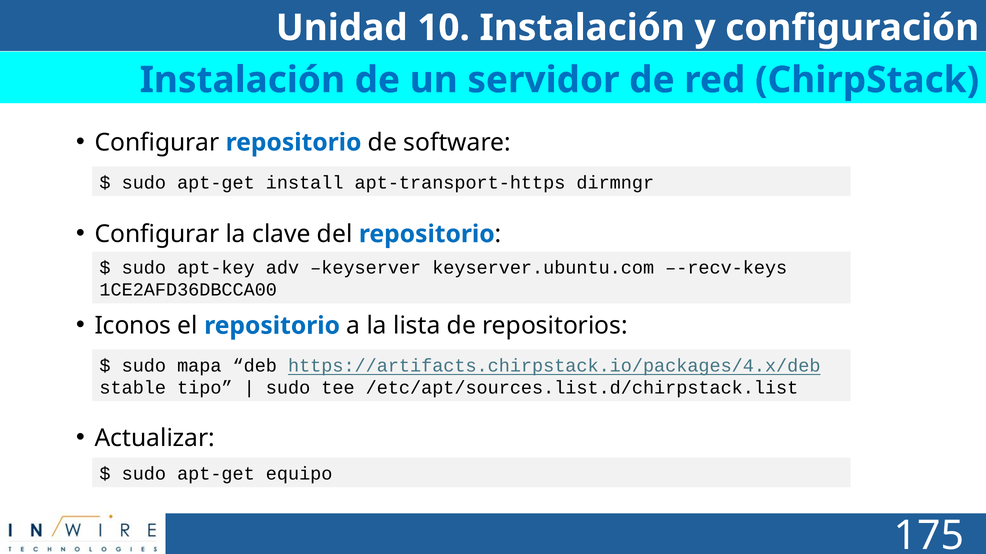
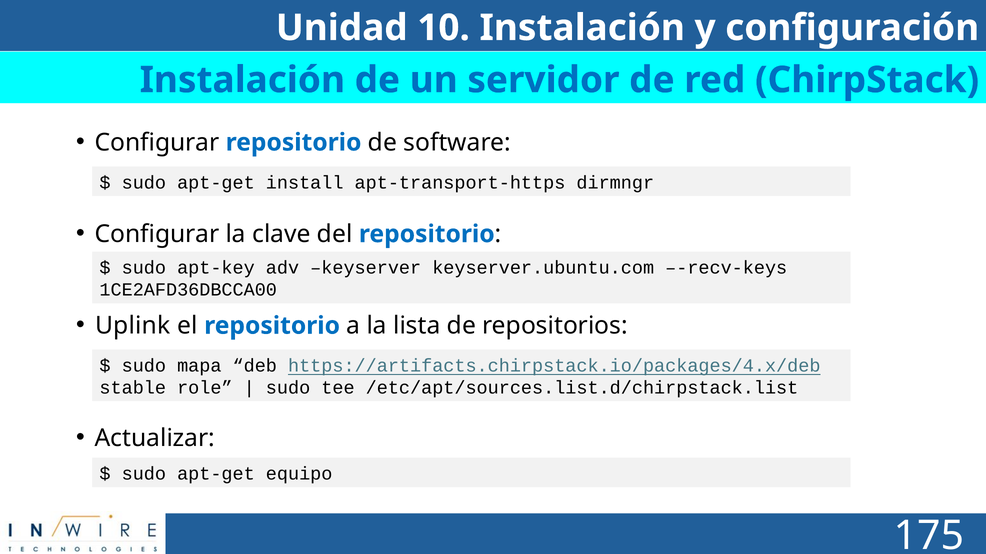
Iconos: Iconos -> Uplink
tipo: tipo -> role
